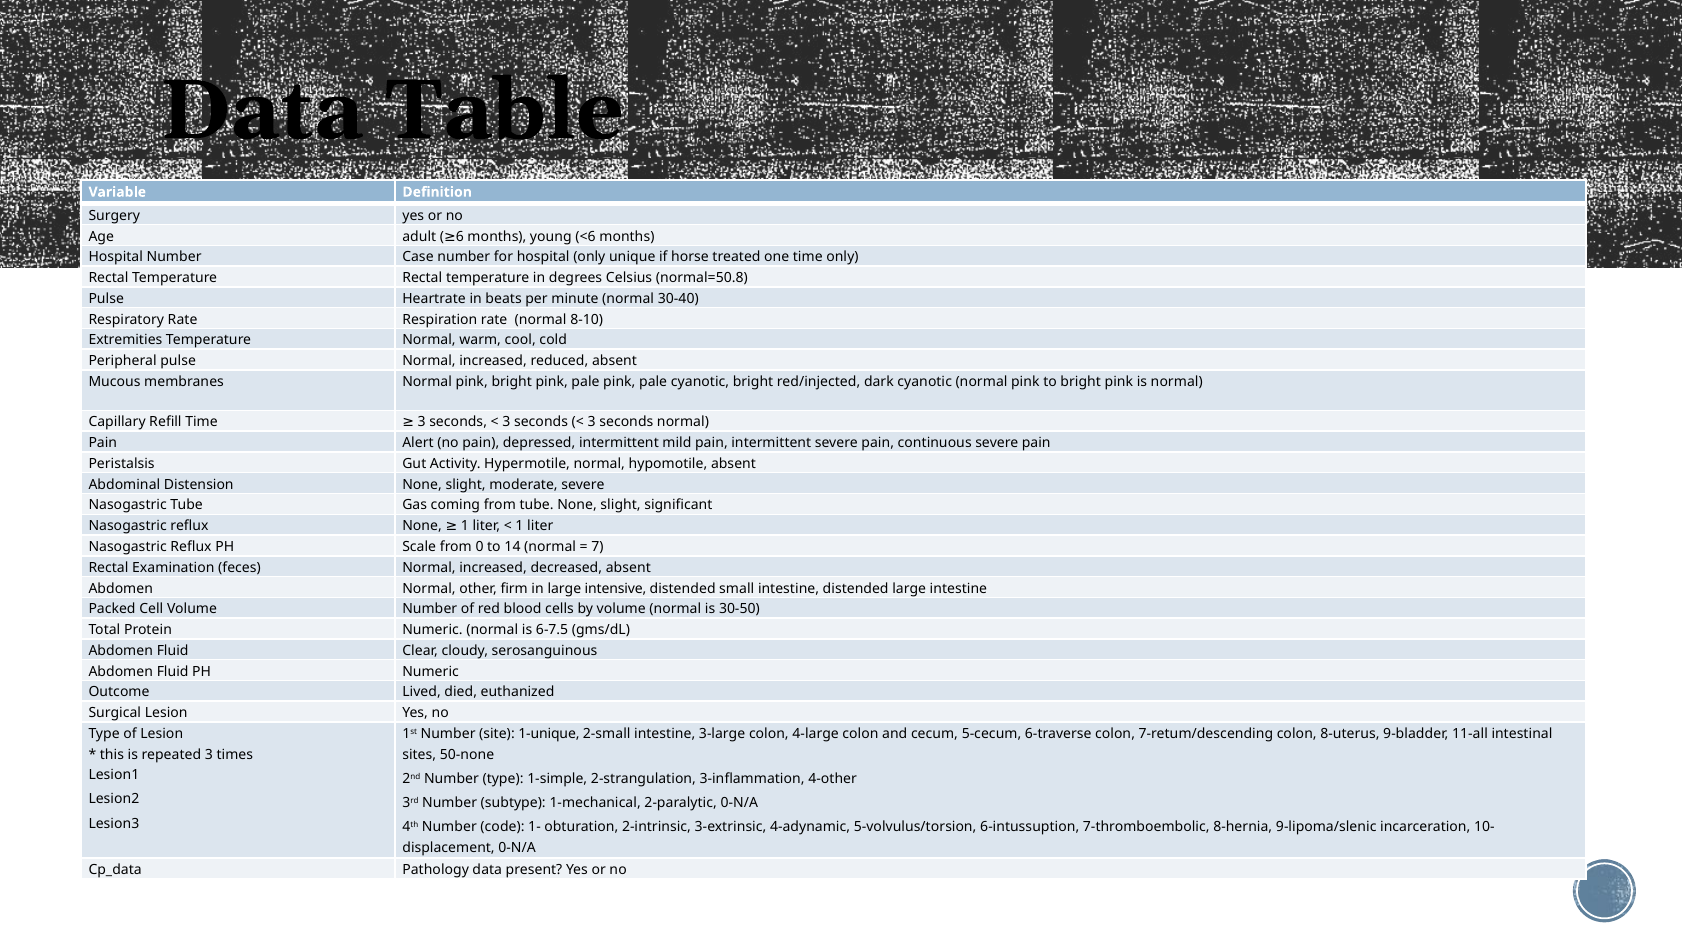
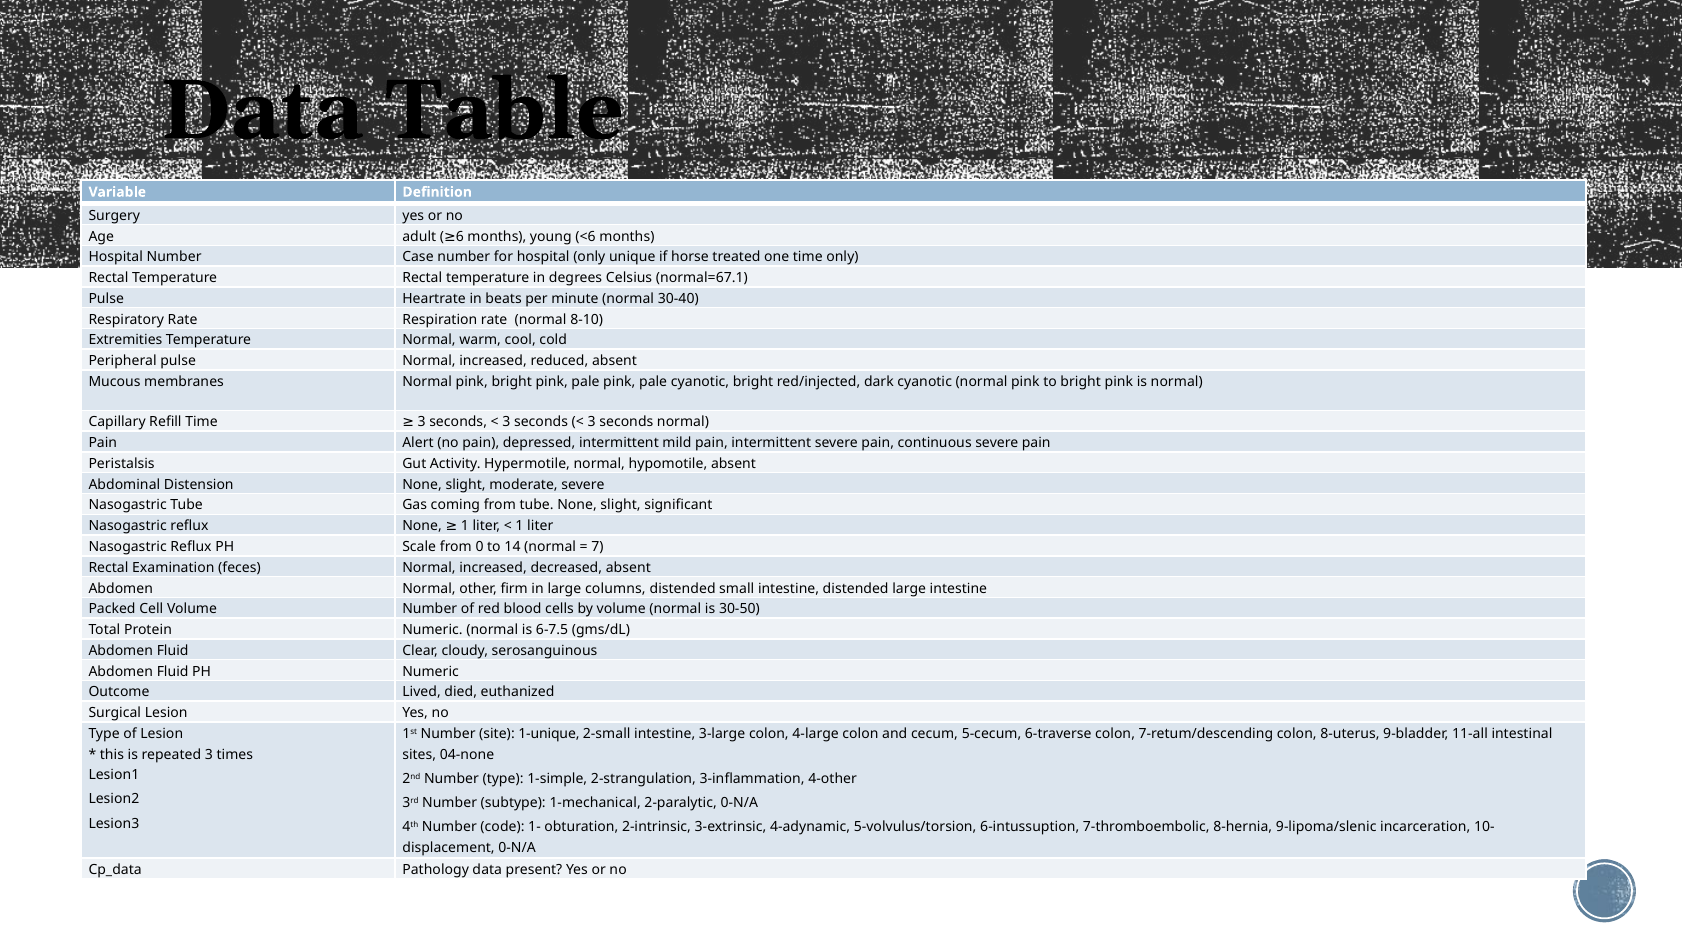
normal=50.8: normal=50.8 -> normal=67.1
intensive: intensive -> columns
50-none: 50-none -> 04-none
